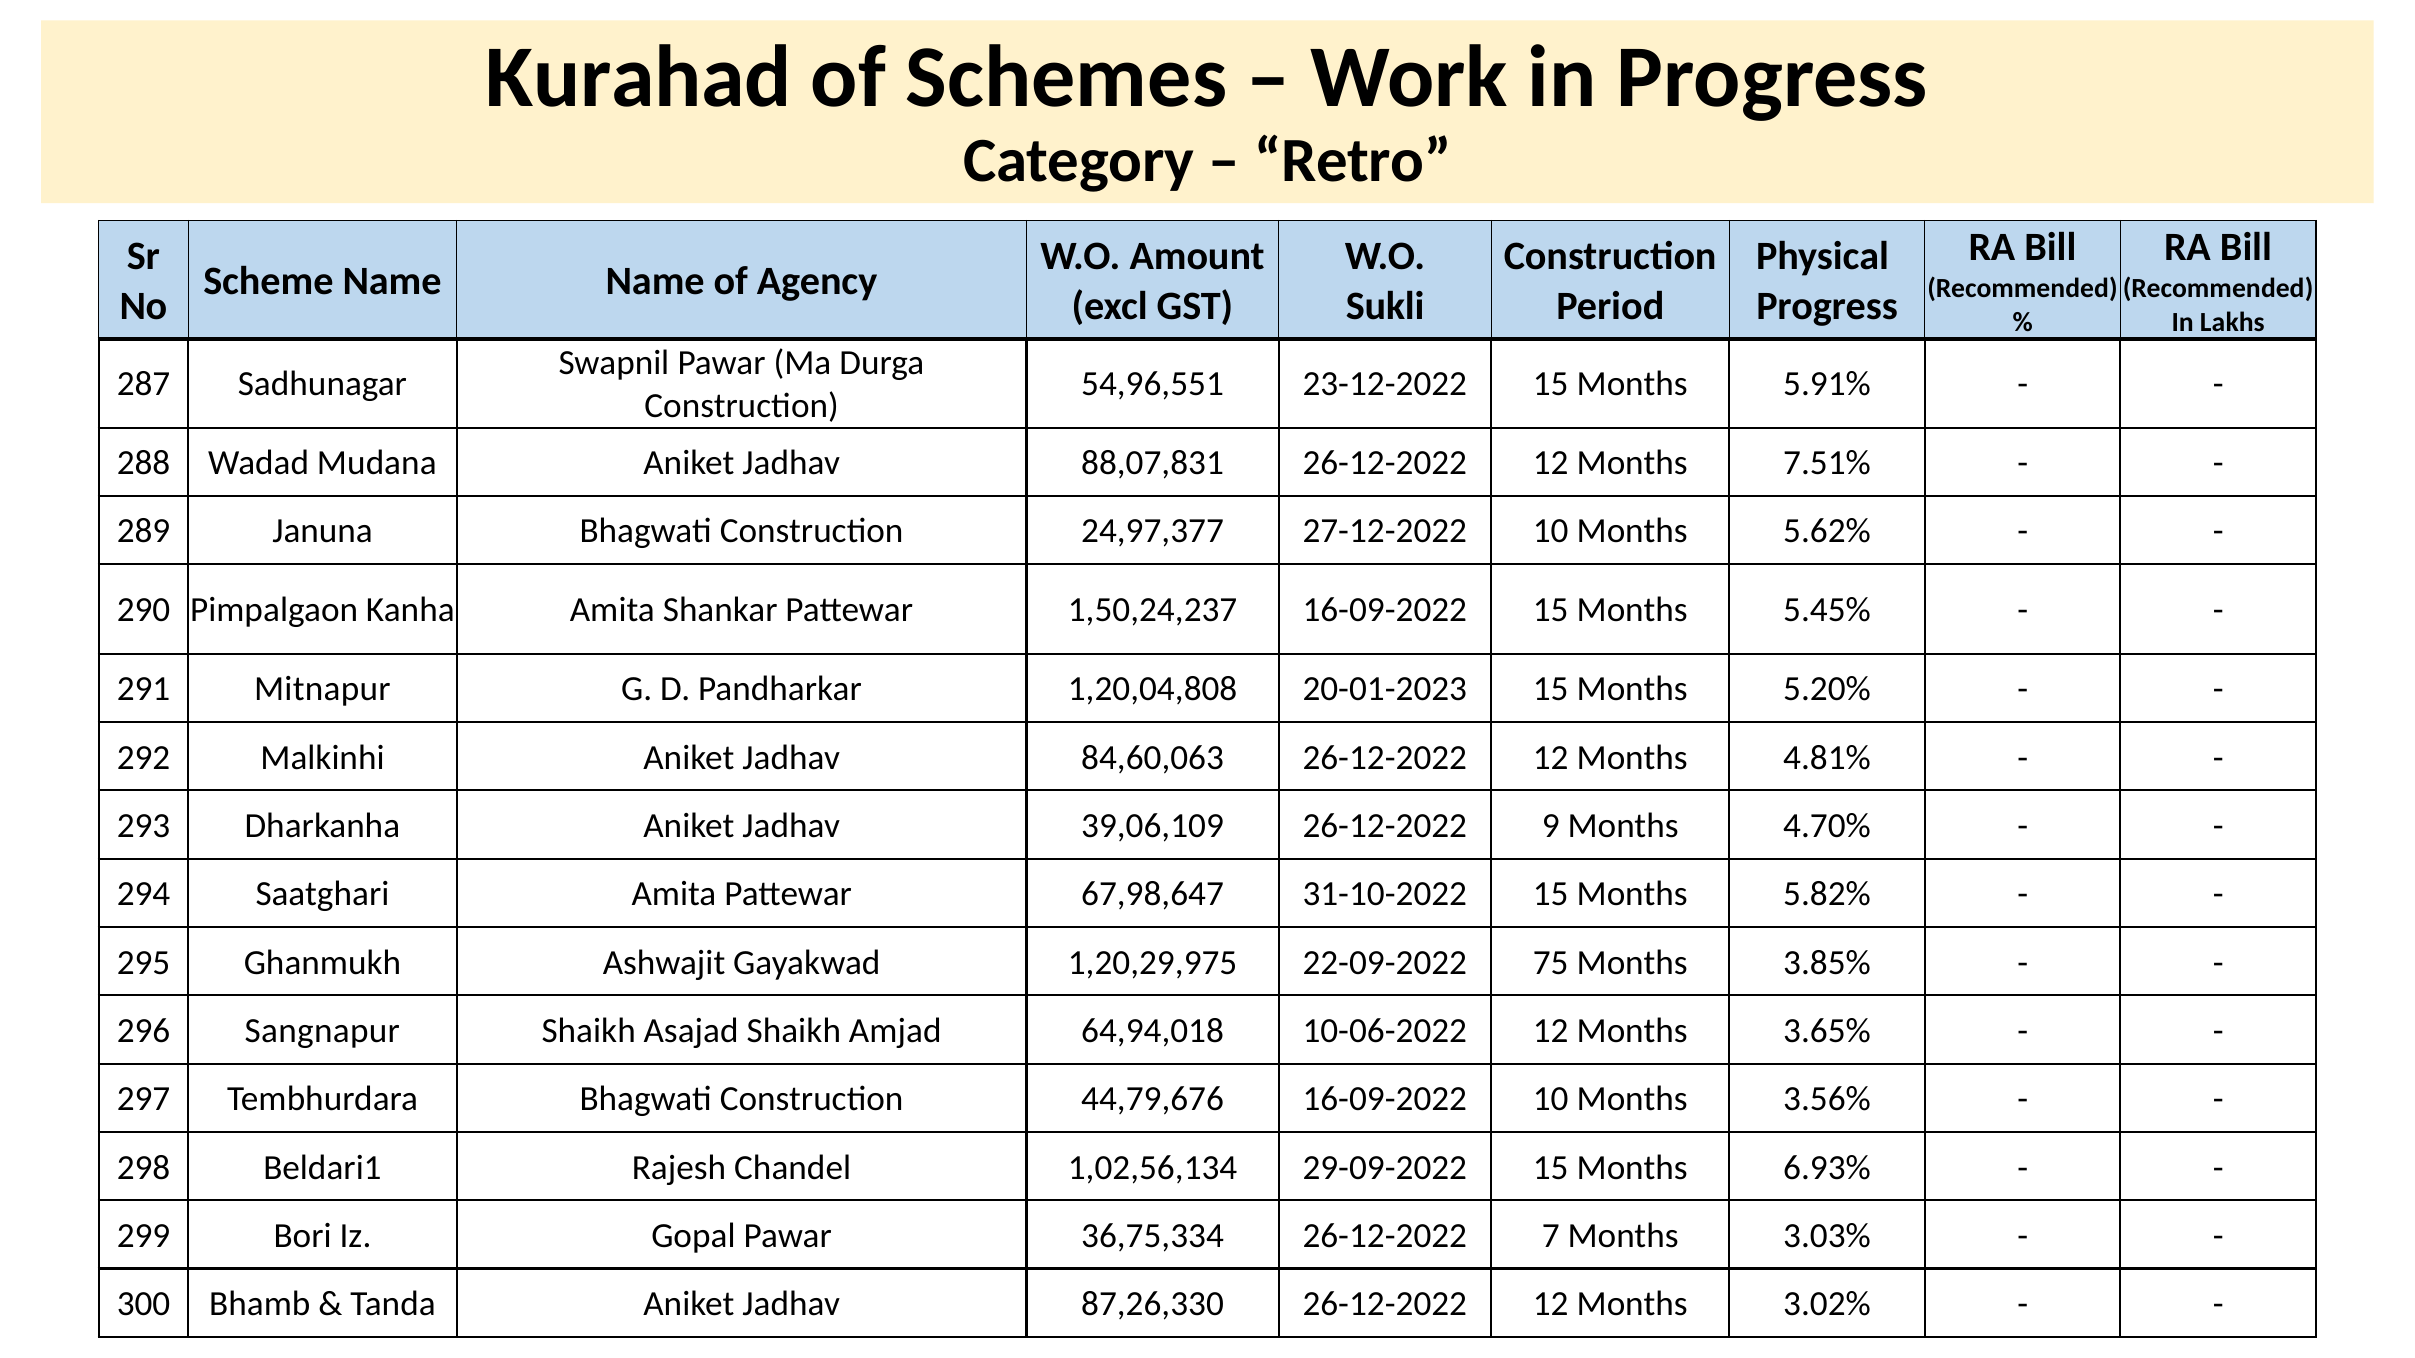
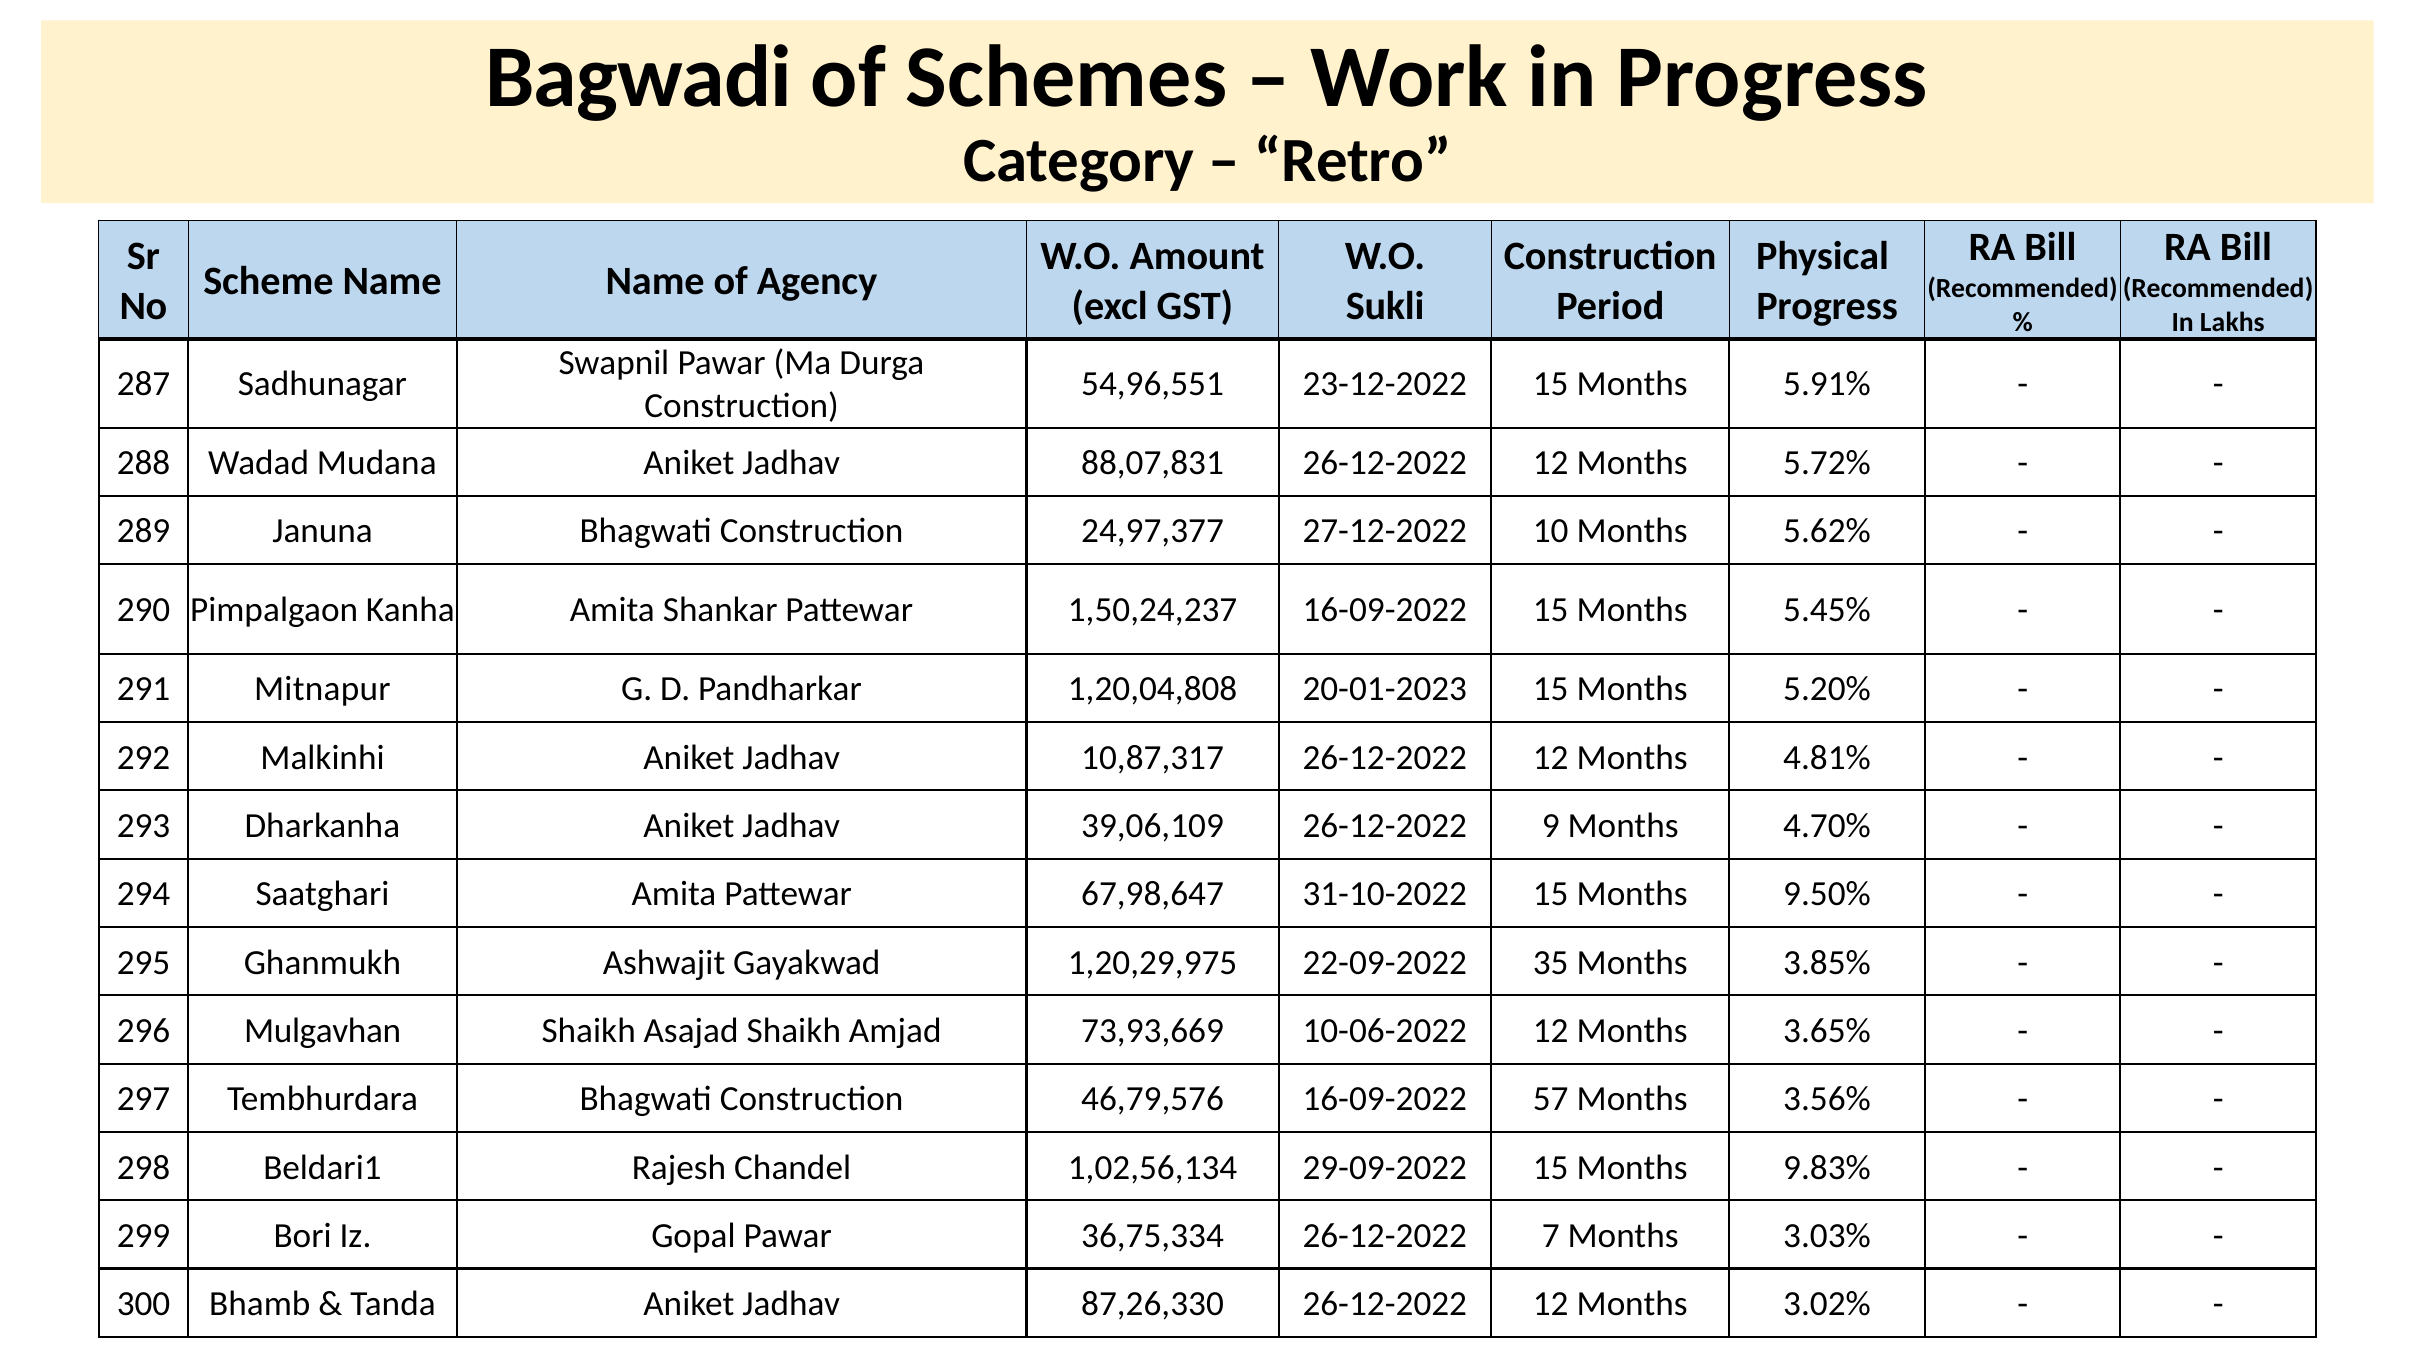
Kurahad: Kurahad -> Bagwadi
7.51%: 7.51% -> 5.72%
84,60,063: 84,60,063 -> 10,87,317
5.82%: 5.82% -> 9.50%
75: 75 -> 35
Sangnapur: Sangnapur -> Mulgavhan
64,94,018: 64,94,018 -> 73,93,669
44,79,676: 44,79,676 -> 46,79,576
16-09-2022 10: 10 -> 57
6.93%: 6.93% -> 9.83%
